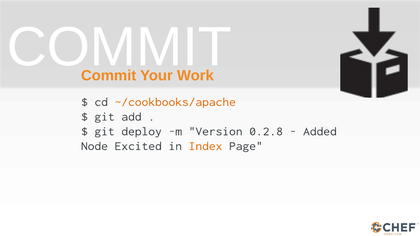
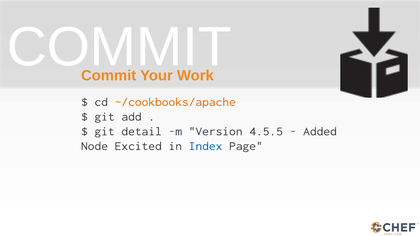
deploy: deploy -> detail
0.2.8: 0.2.8 -> 4.5.5
Index colour: orange -> blue
